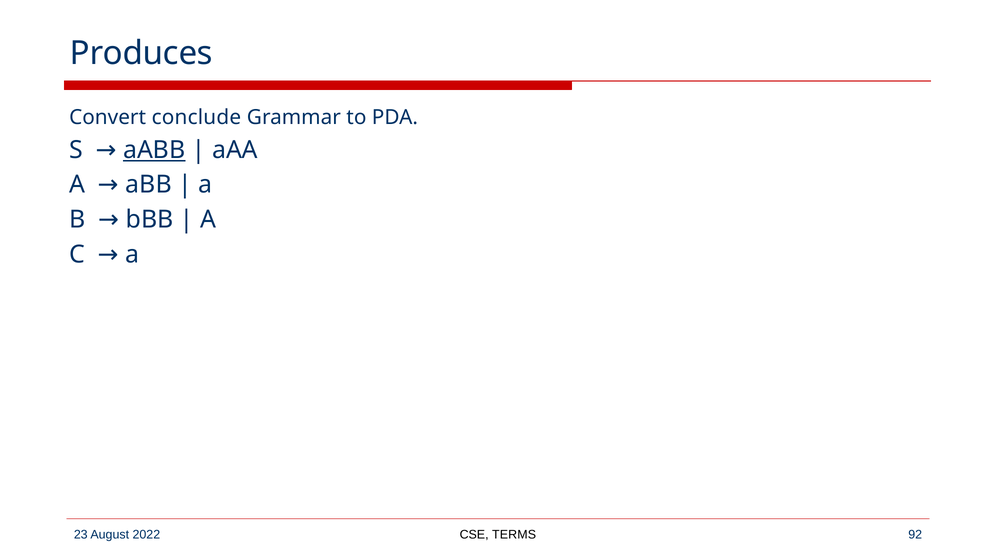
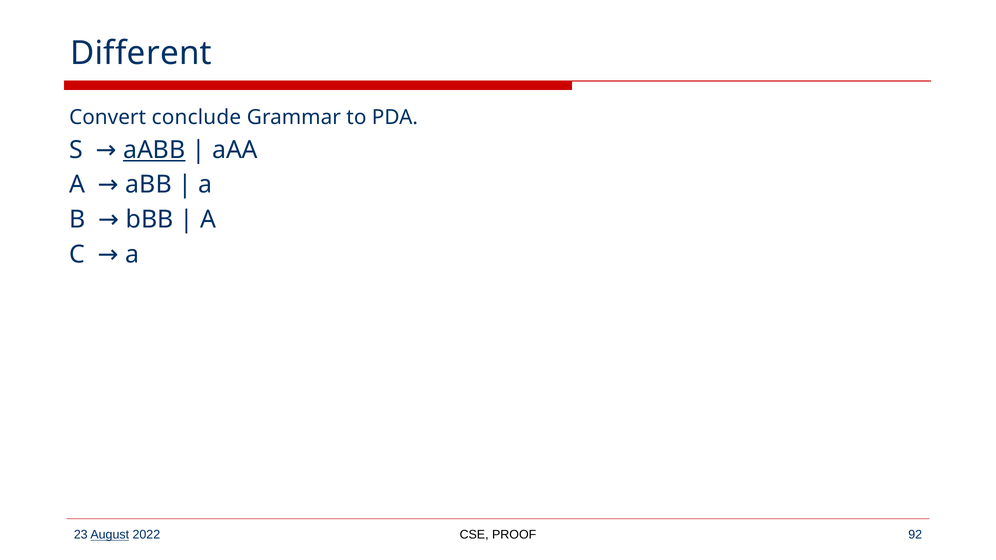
Produces: Produces -> Different
August underline: none -> present
TERMS: TERMS -> PROOF
